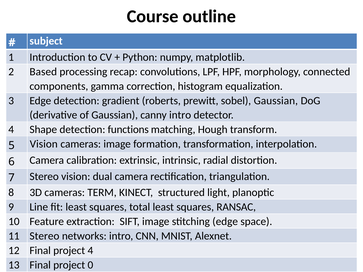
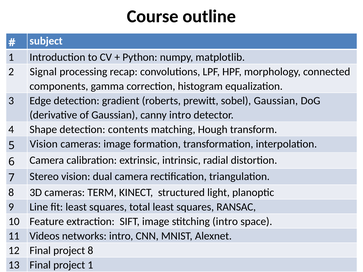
Based: Based -> Signal
functions: functions -> contents
stitching edge: edge -> intro
11 Stereo: Stereo -> Videos
project 4: 4 -> 8
project 0: 0 -> 1
